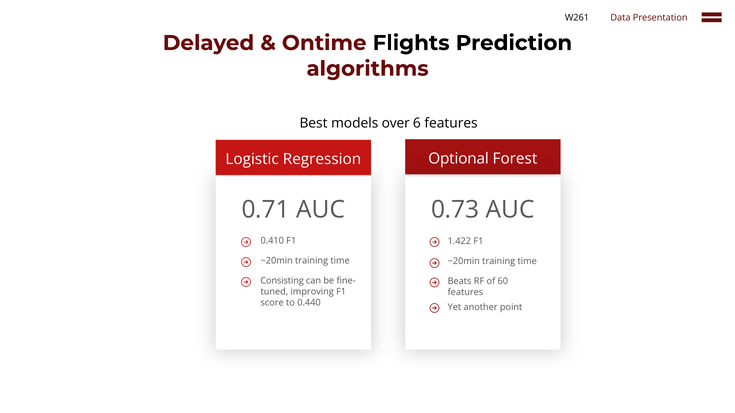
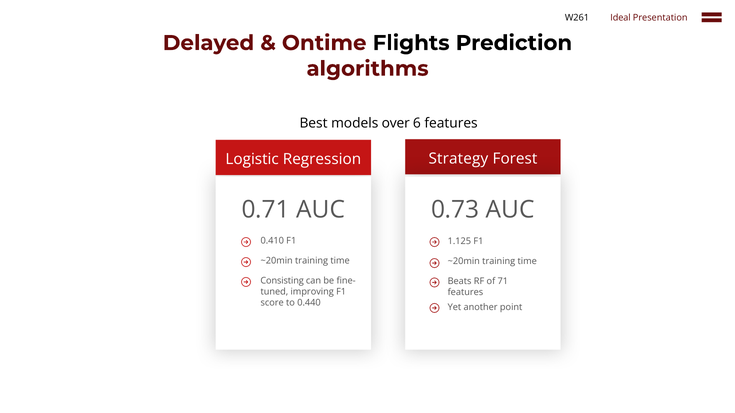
Data: Data -> Ideal
Optional: Optional -> Strategy
1.422: 1.422 -> 1.125
60: 60 -> 71
